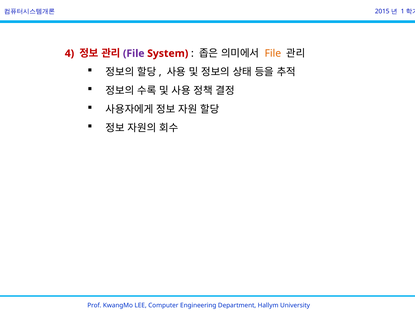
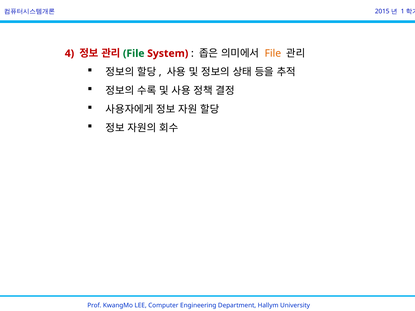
File at (134, 53) colour: purple -> green
